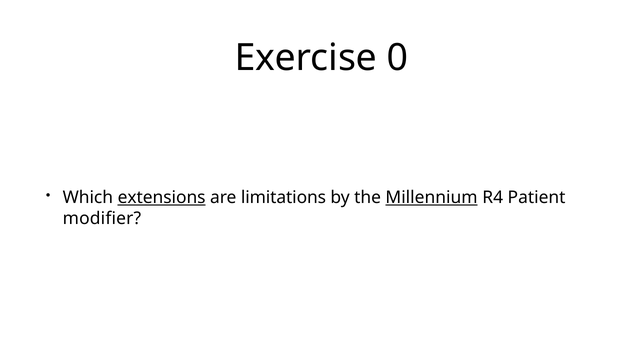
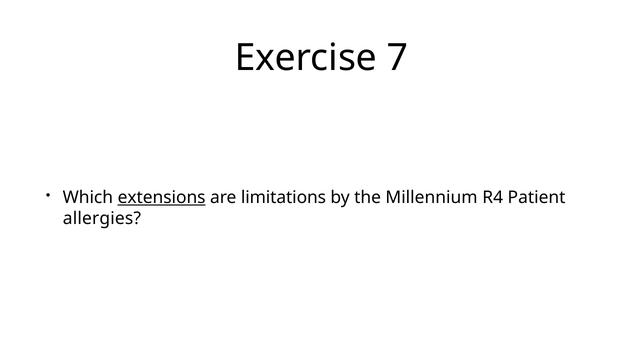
0: 0 -> 7
Millennium underline: present -> none
modifier: modifier -> allergies
